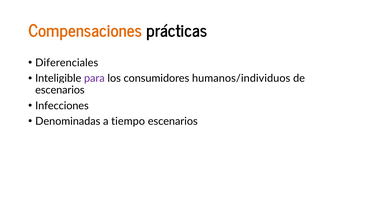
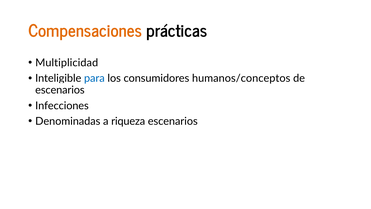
Diferenciales: Diferenciales -> Multiplicidad
para colour: purple -> blue
humanos/individuos: humanos/individuos -> humanos/conceptos
tiempo: tiempo -> riqueza
